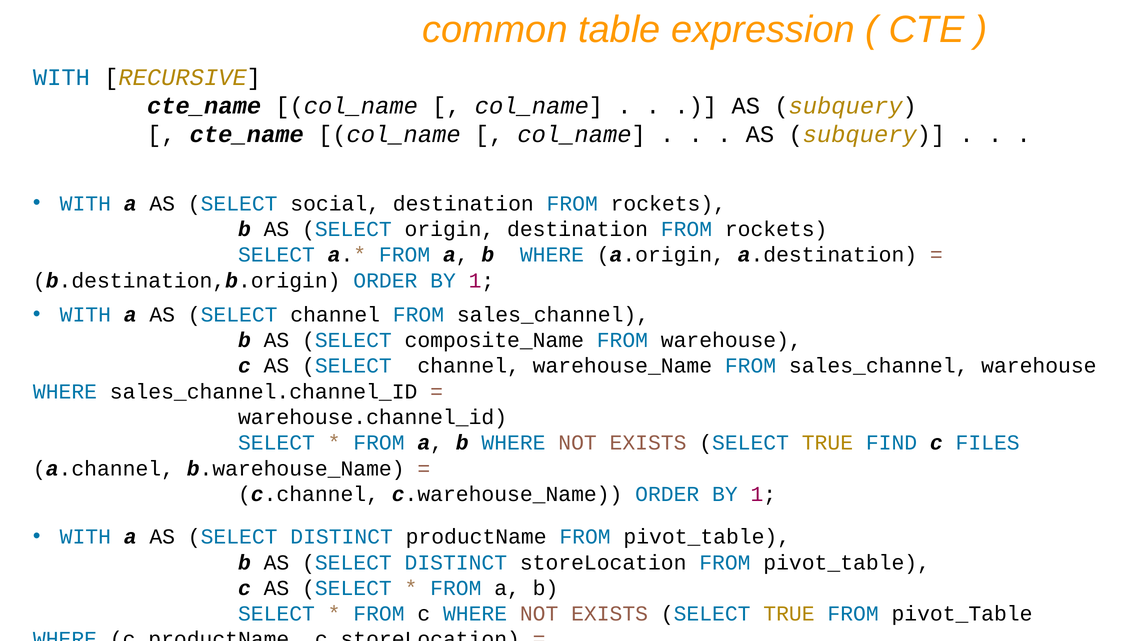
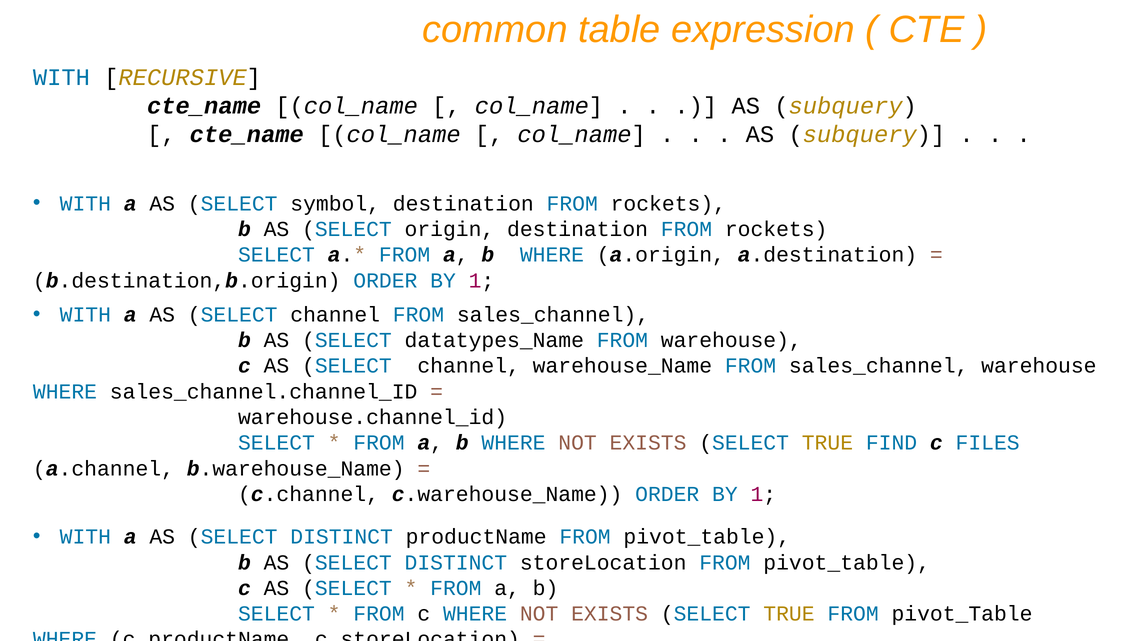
social: social -> symbol
composite_Name: composite_Name -> datatypes_Name
